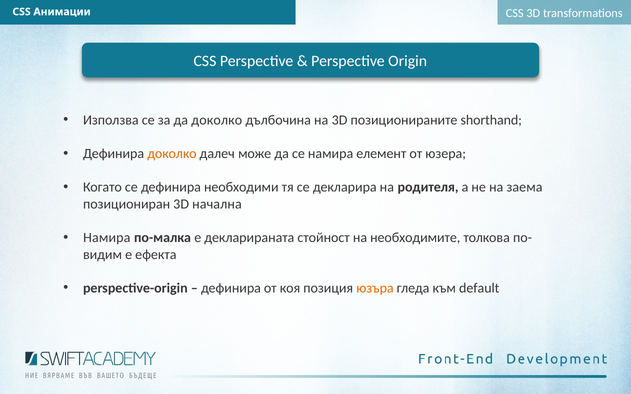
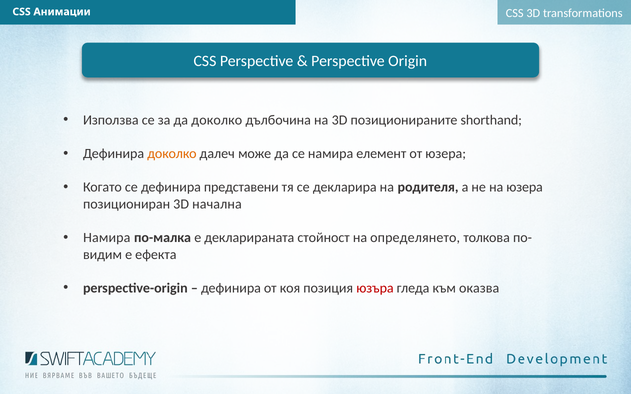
необходими: необходими -> представени
на заема: заема -> юзера
необходимите: необходимите -> определянето
юзъра colour: orange -> red
default: default -> оказва
